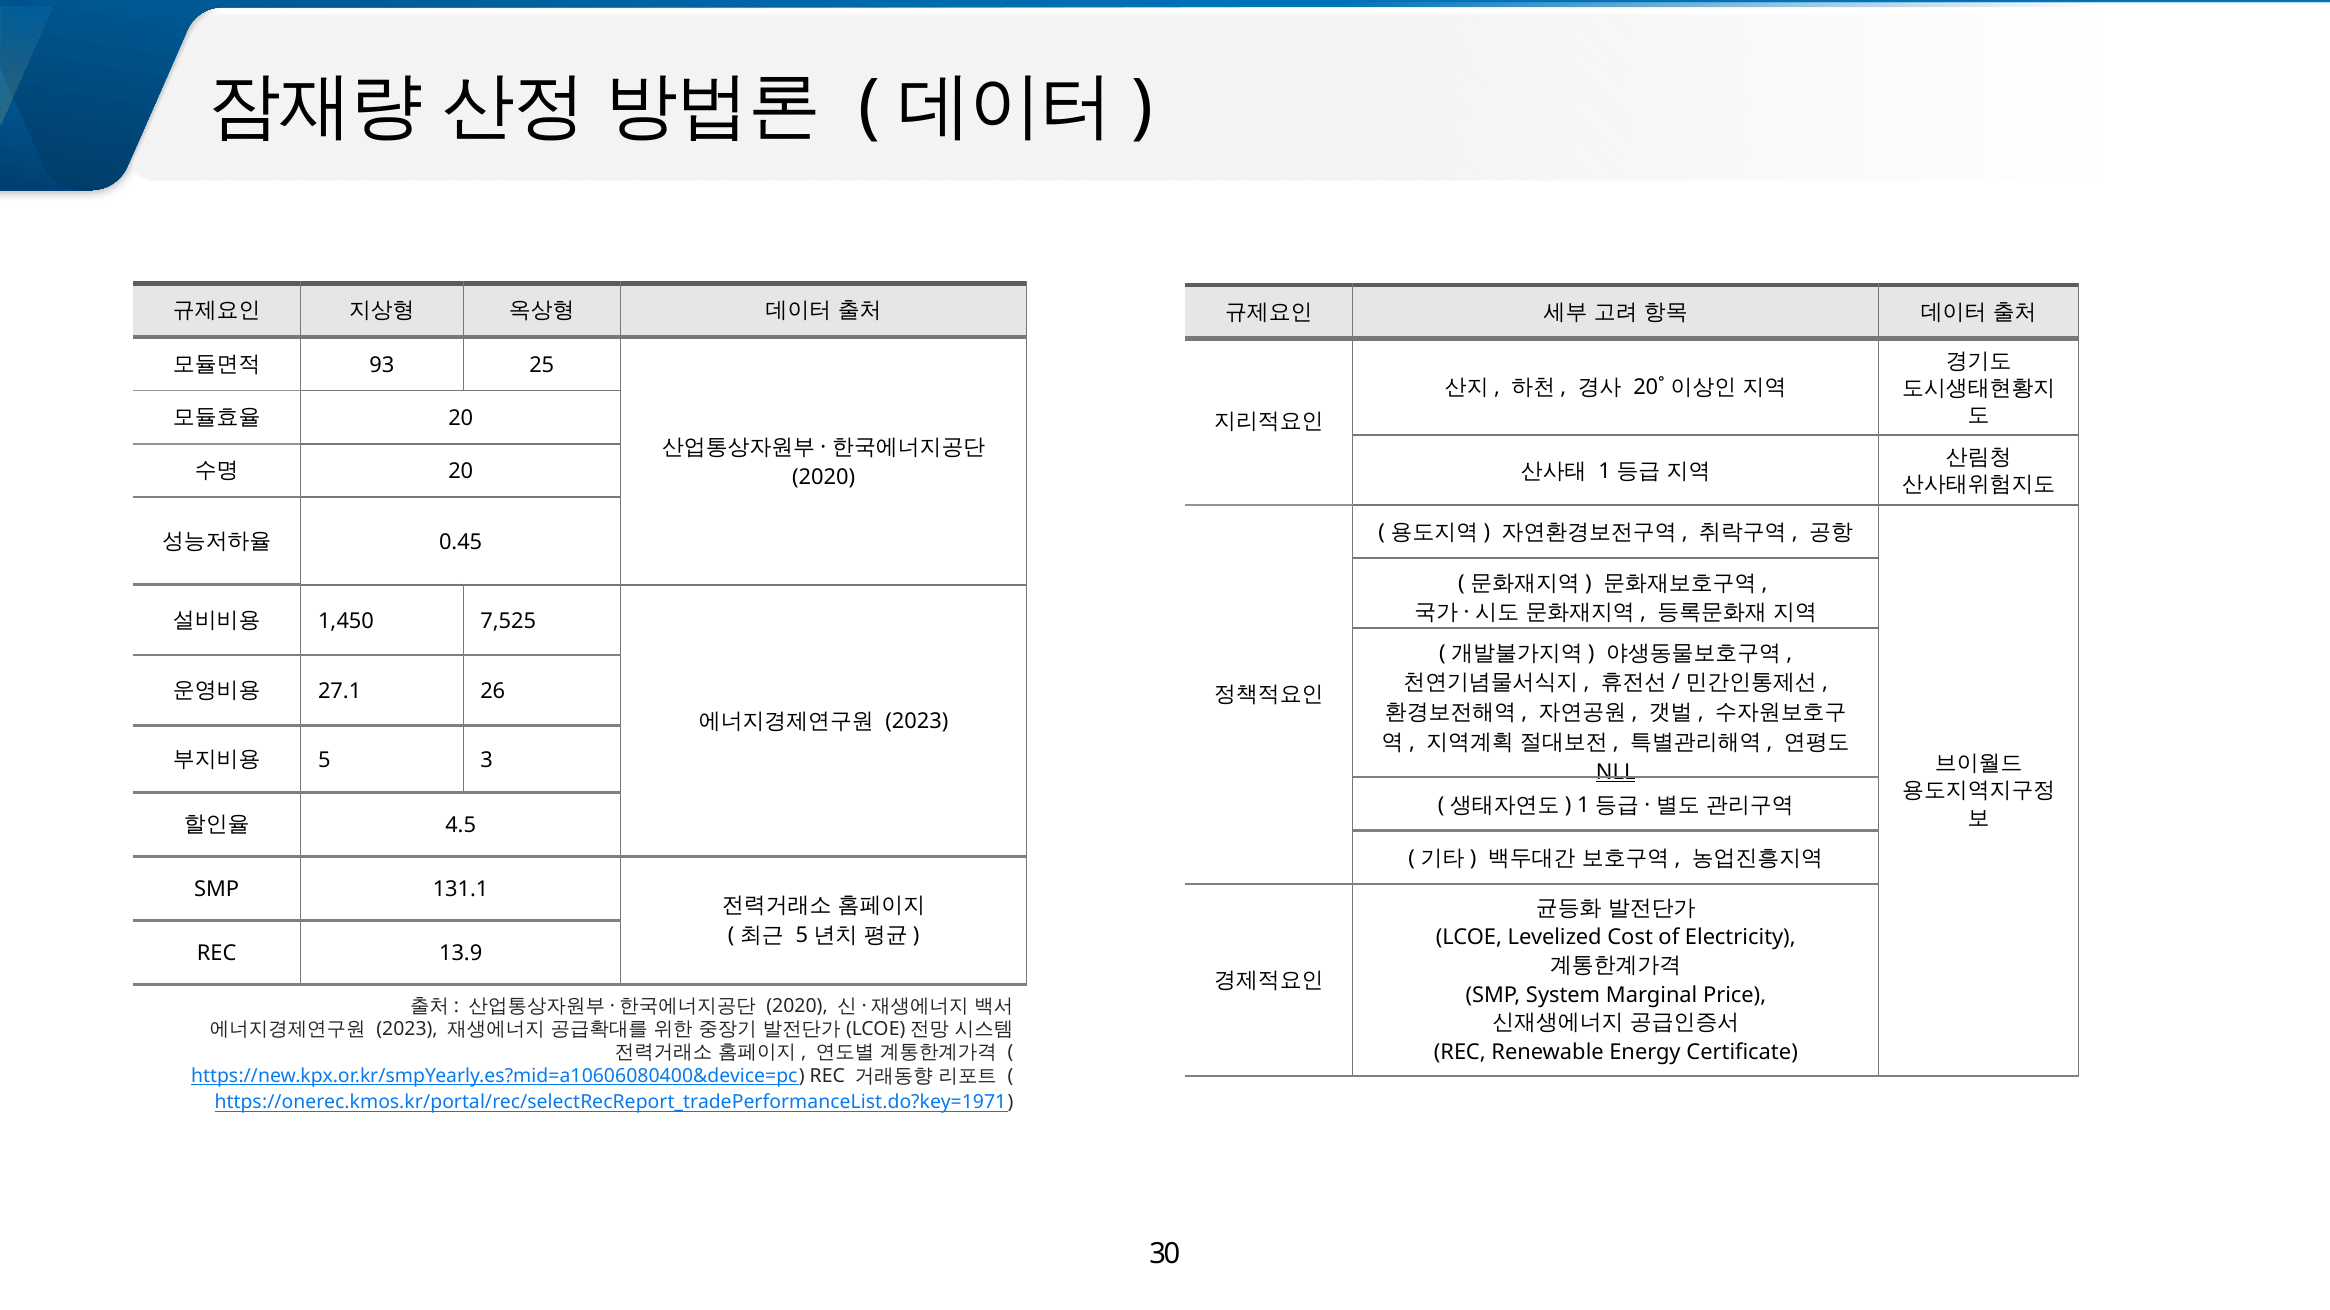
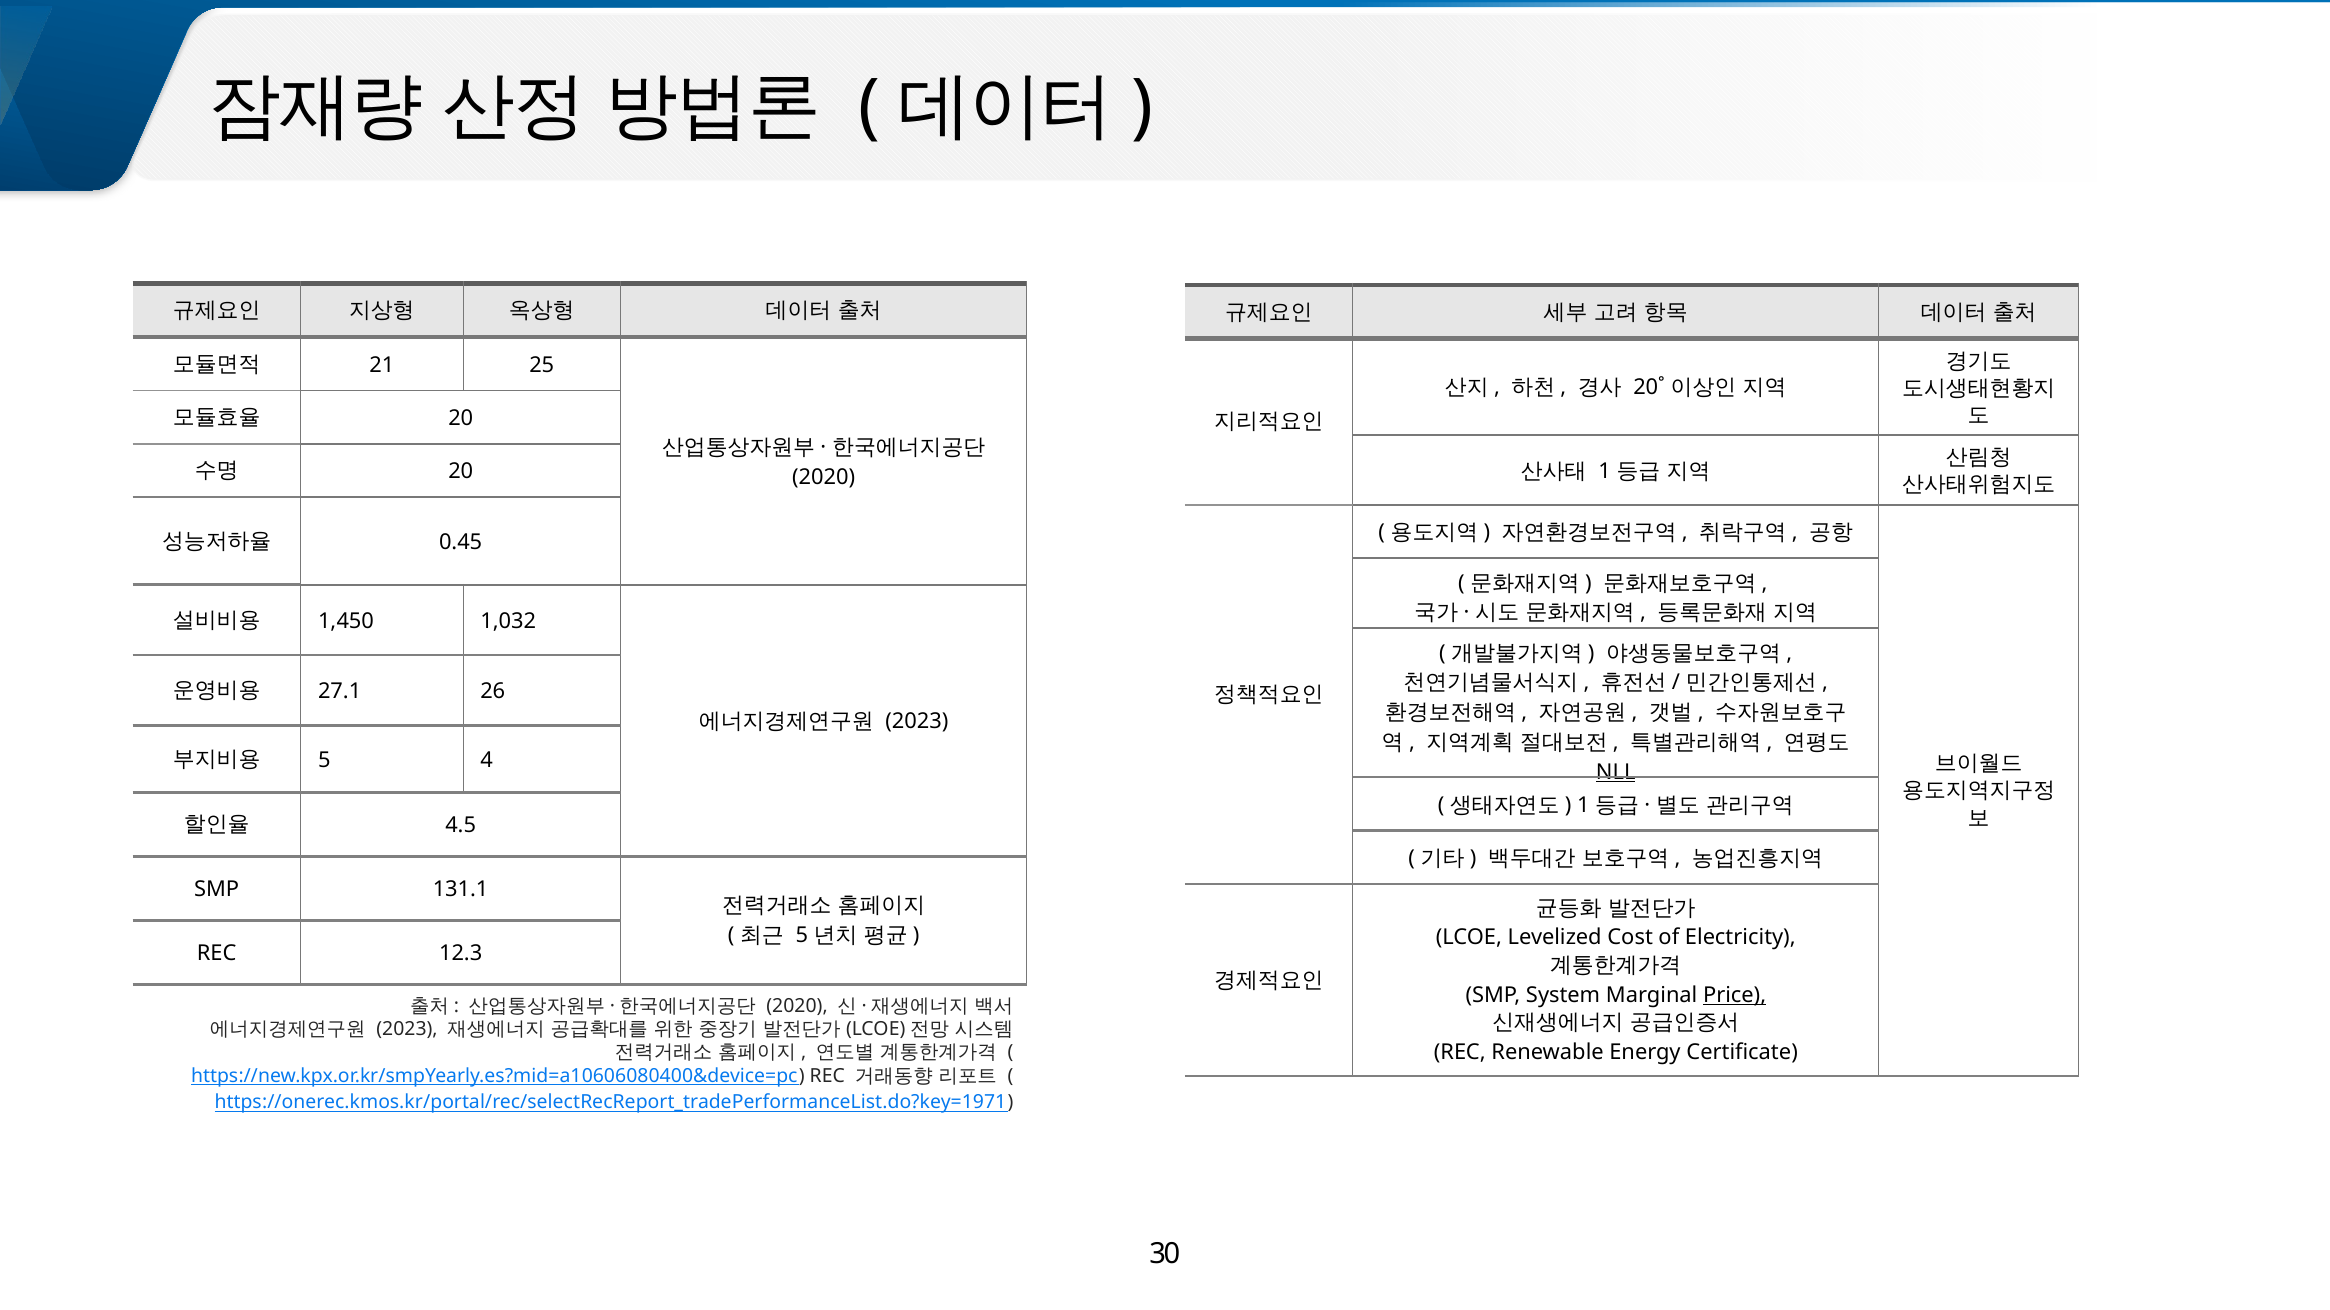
93: 93 -> 21
7,525: 7,525 -> 1,032
3: 3 -> 4
13.9: 13.9 -> 12.3
Price underline: none -> present
